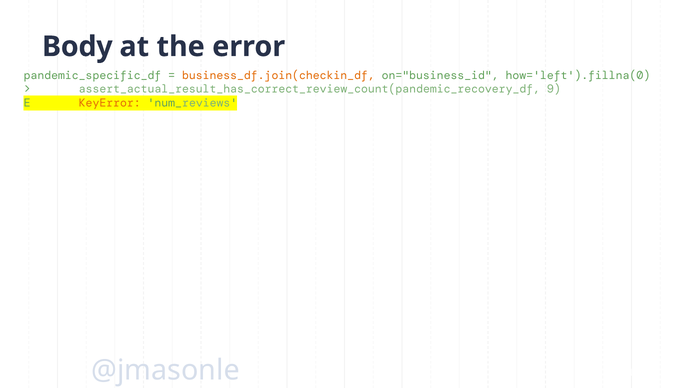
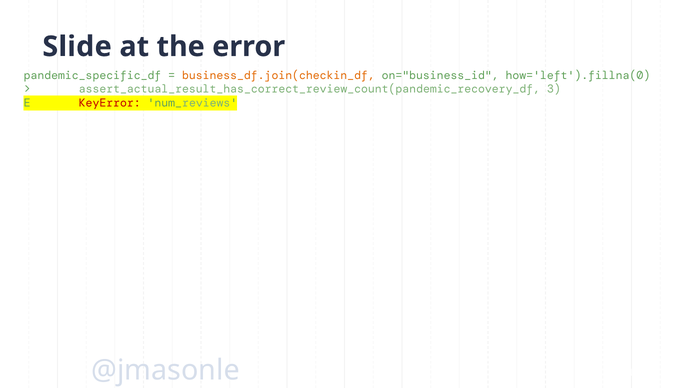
Body: Body -> Slide
9: 9 -> 3
KeyError colour: orange -> red
